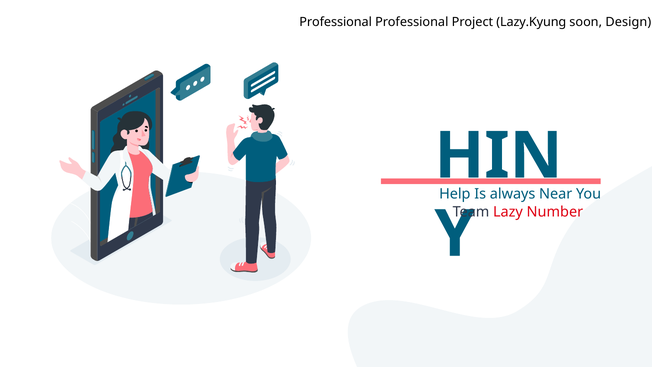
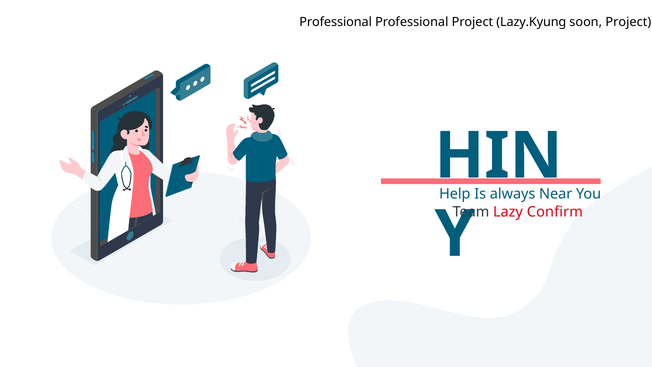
soon Design: Design -> Project
Number: Number -> Confirm
